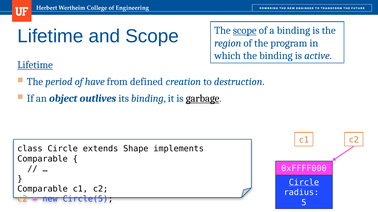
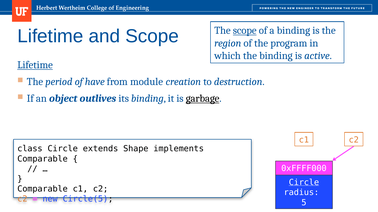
defined: defined -> module
